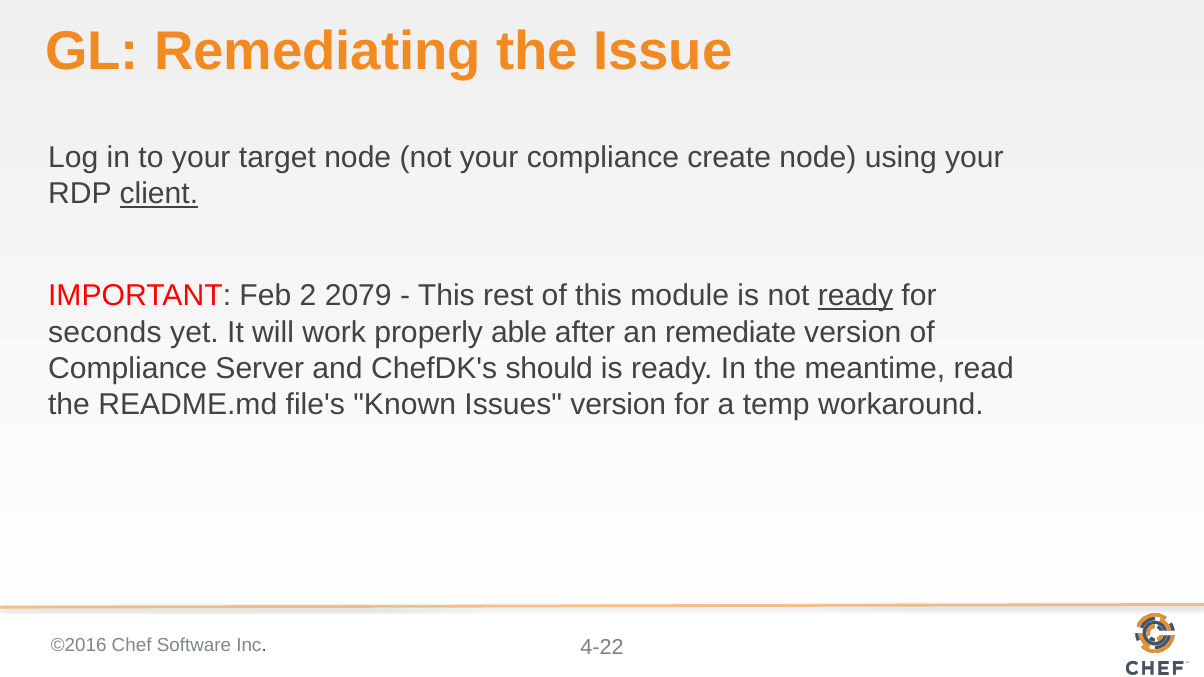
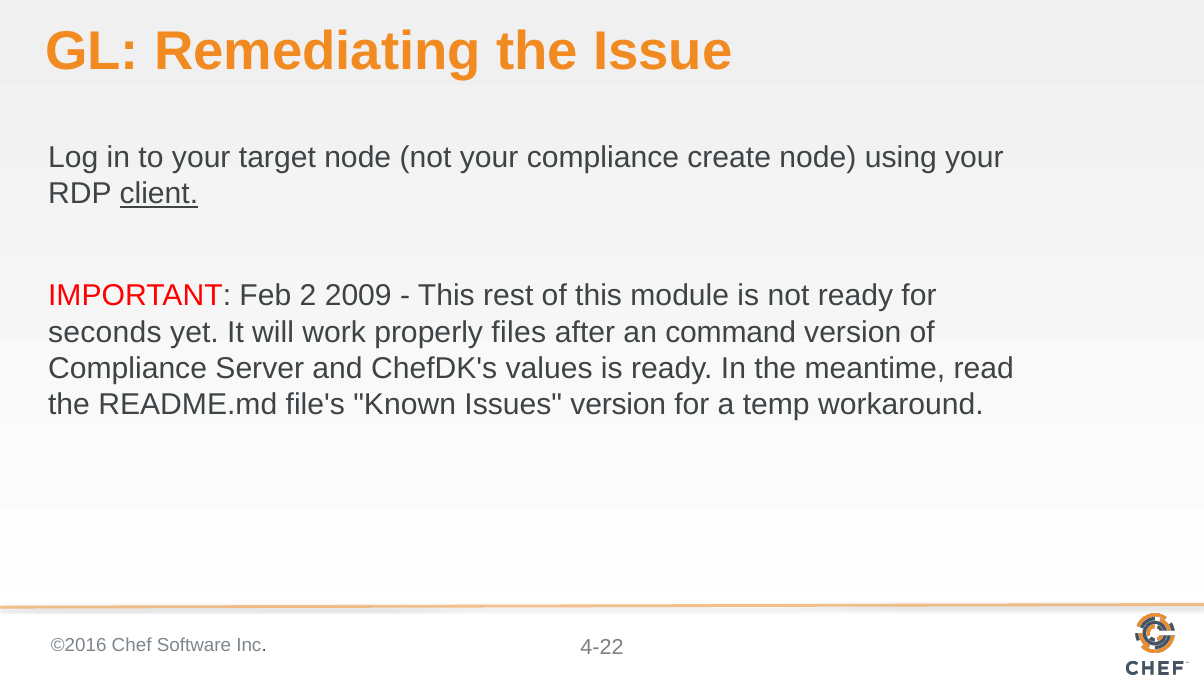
2079: 2079 -> 2009
ready at (855, 296) underline: present -> none
able: able -> files
remediate: remediate -> command
should: should -> values
